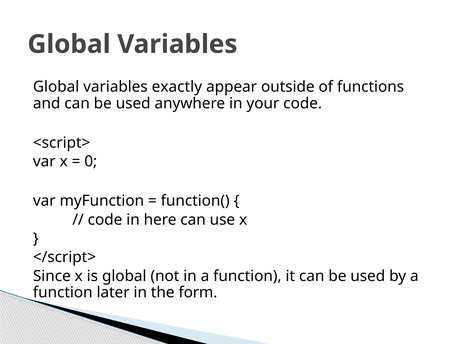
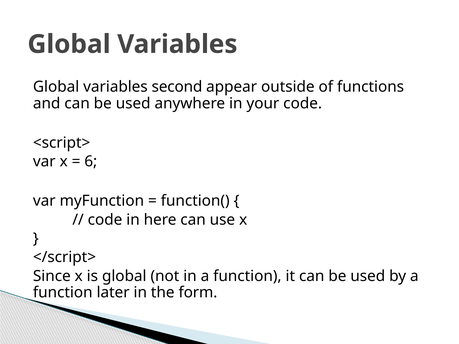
exactly: exactly -> second
0: 0 -> 6
